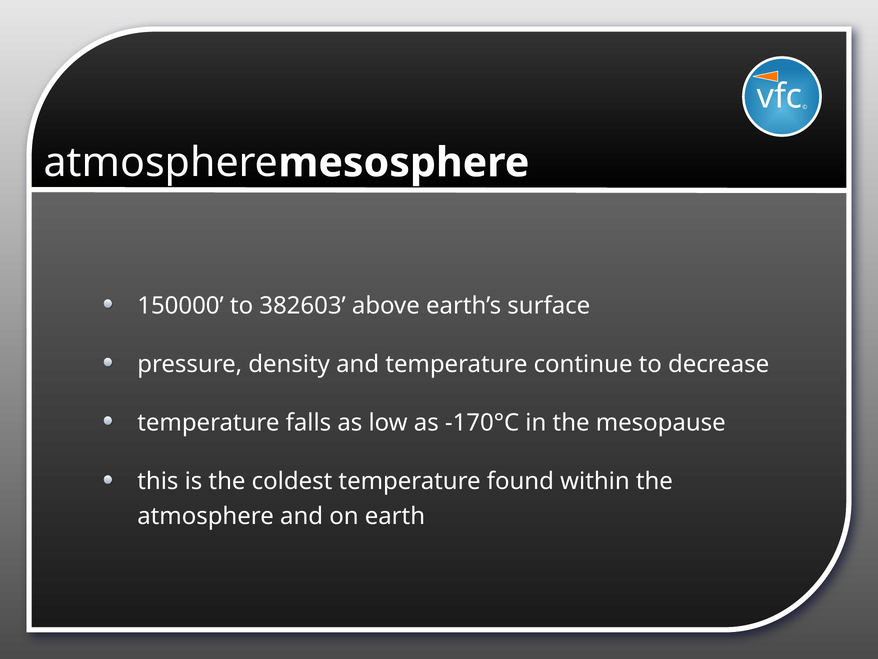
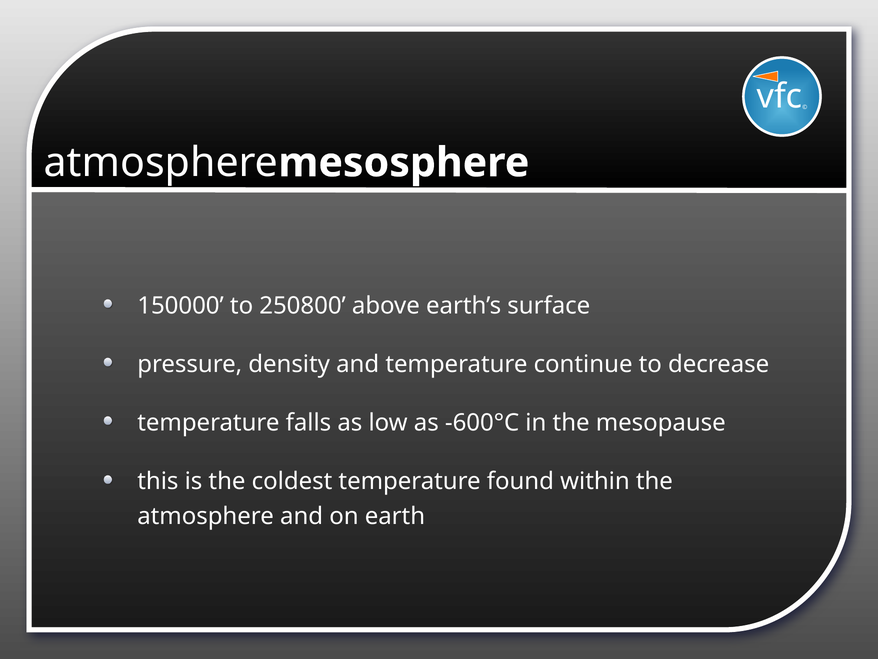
382603: 382603 -> 250800
-170°C: -170°C -> -600°C
